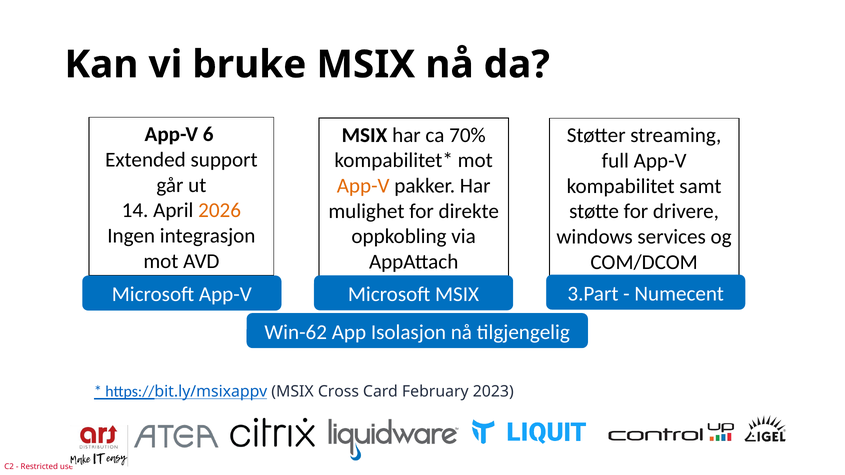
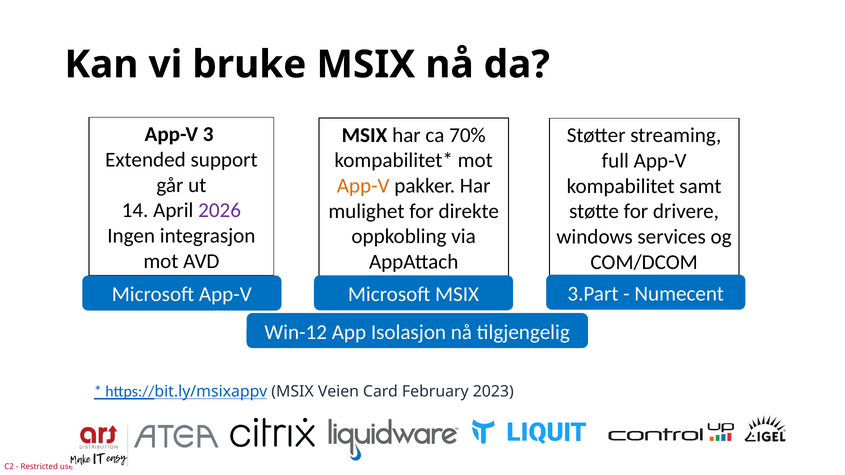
6: 6 -> 3
2026 colour: orange -> purple
Win-62: Win-62 -> Win-12
Cross: Cross -> Veien
